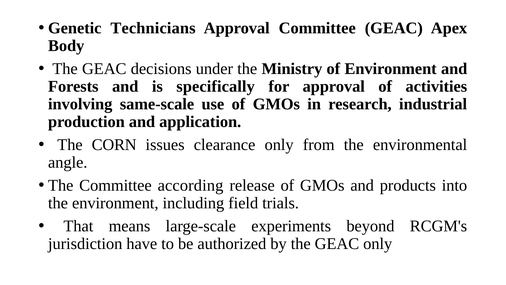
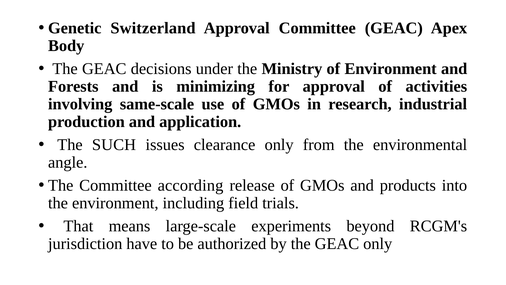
Technicians: Technicians -> Switzerland
specifically: specifically -> minimizing
CORN: CORN -> SUCH
